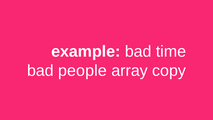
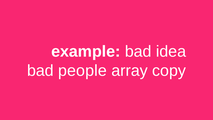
time: time -> idea
